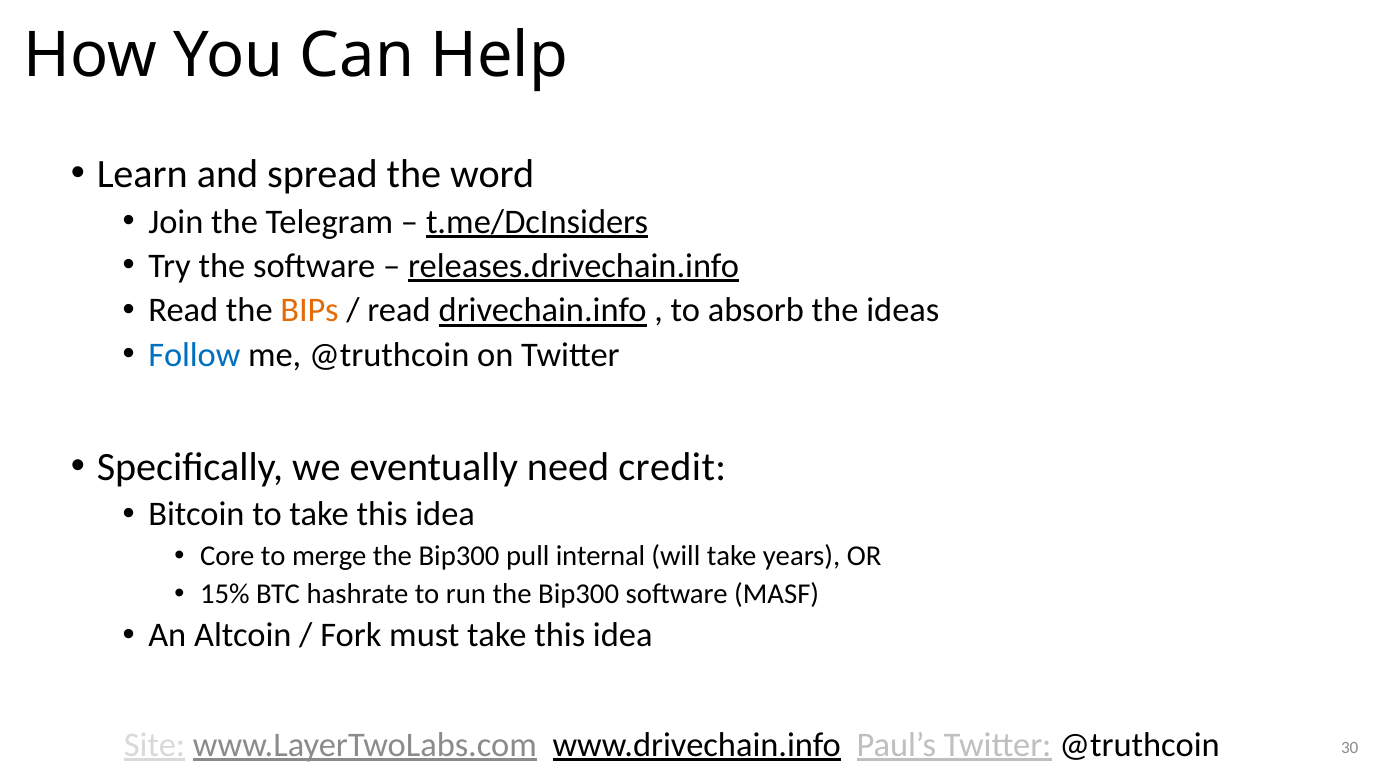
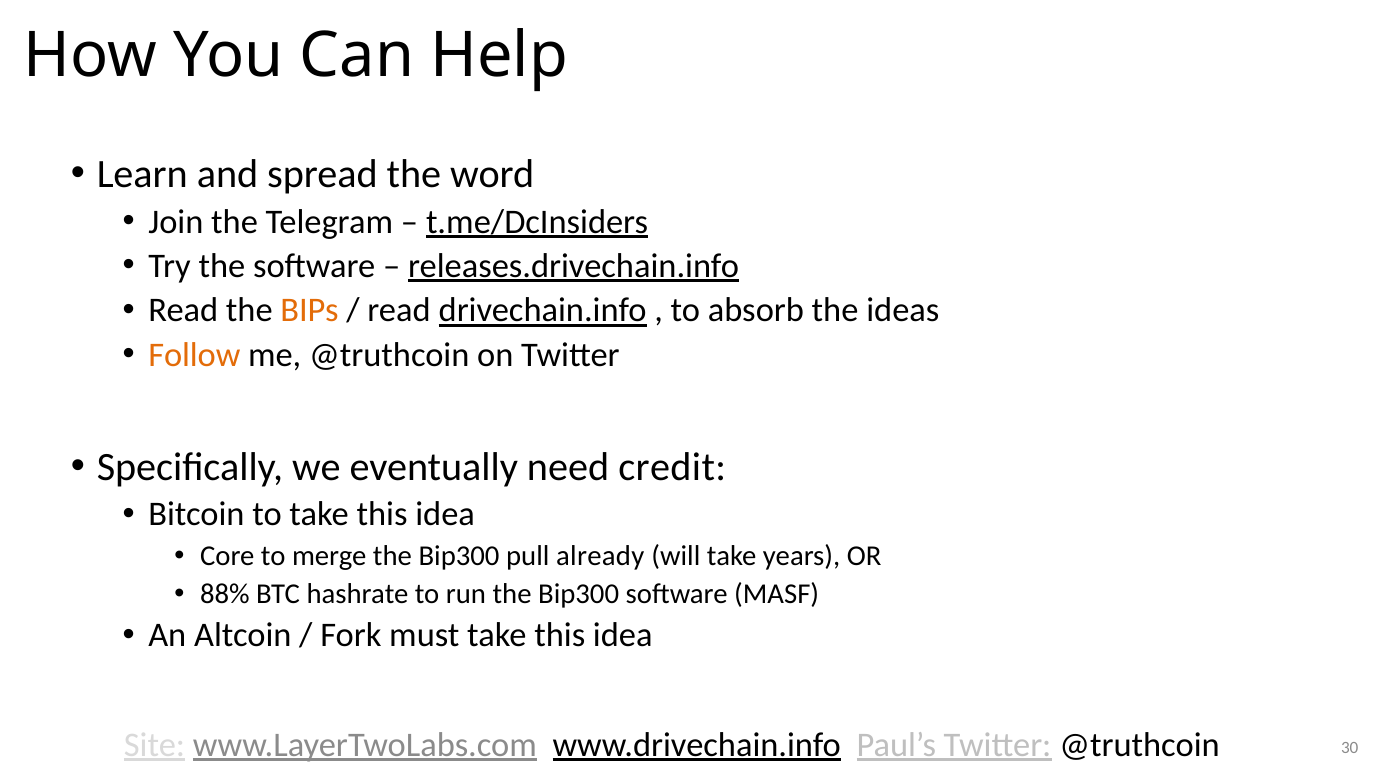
Follow colour: blue -> orange
internal: internal -> already
15%: 15% -> 88%
